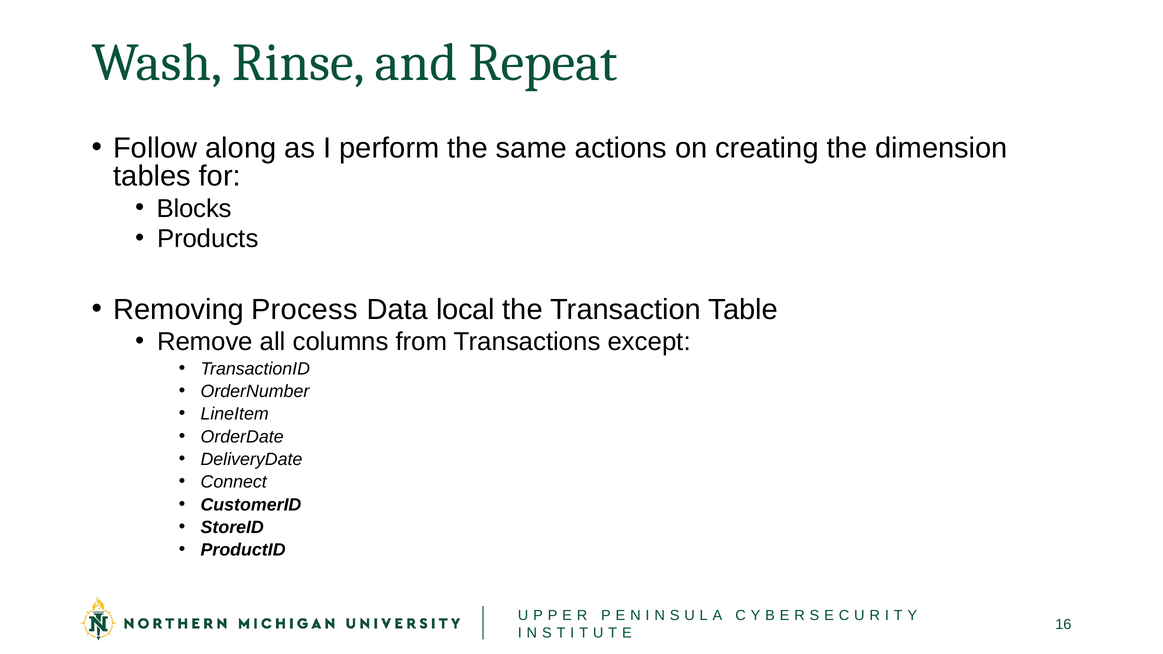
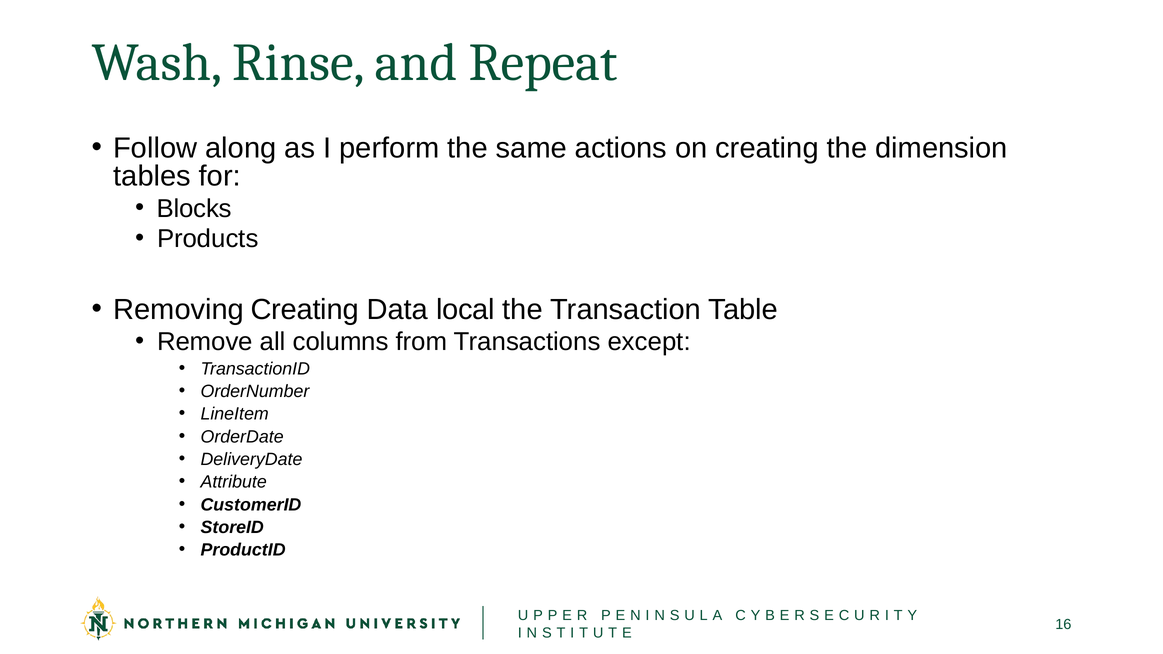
Removing Process: Process -> Creating
Connect: Connect -> Attribute
